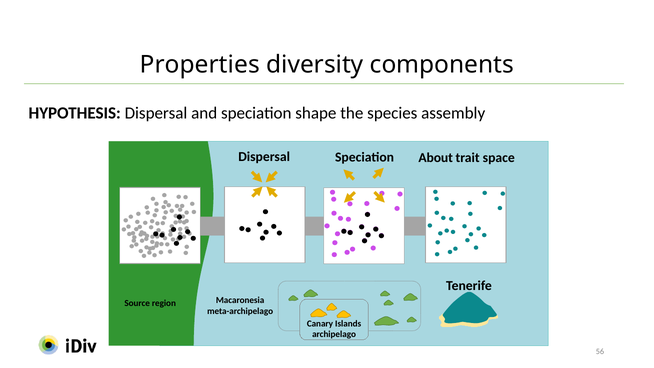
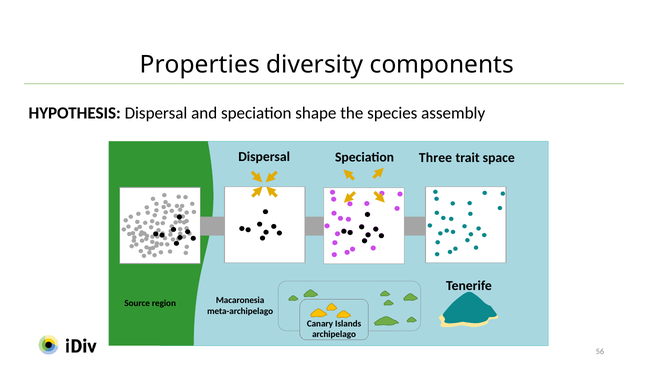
About: About -> Three
